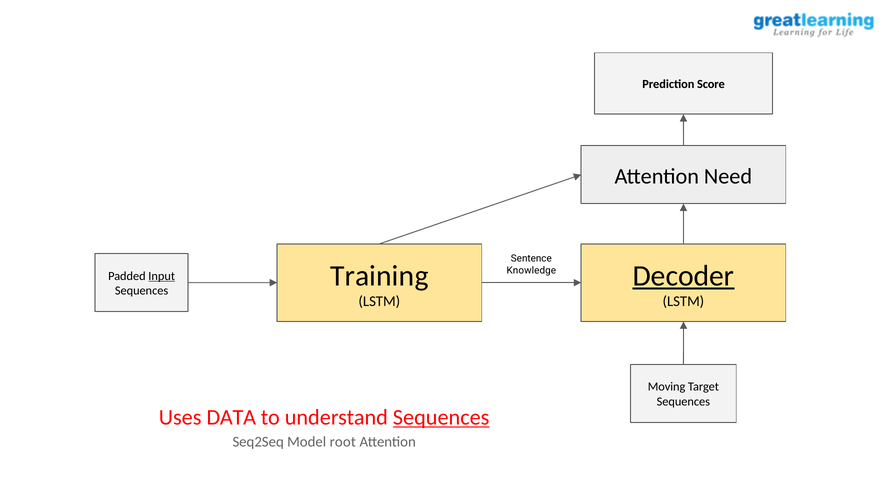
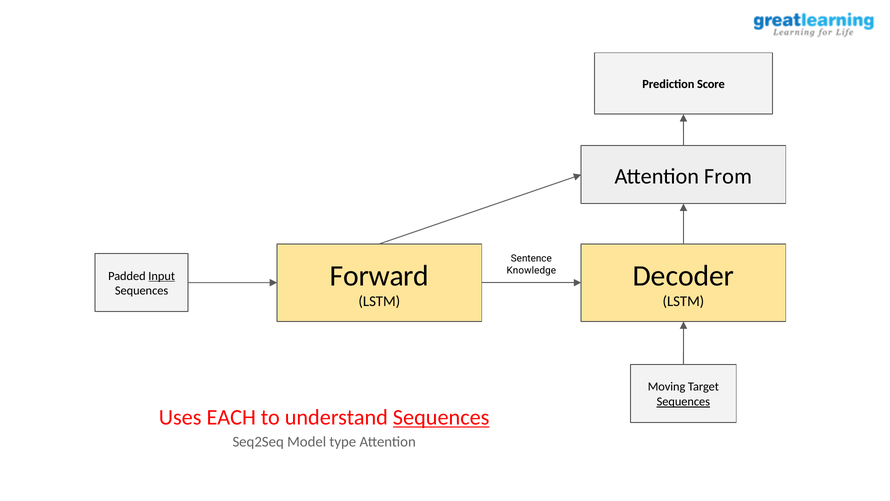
Need: Need -> From
Training: Training -> Forward
Decoder underline: present -> none
Sequences at (683, 401) underline: none -> present
DATA: DATA -> EACH
root: root -> type
